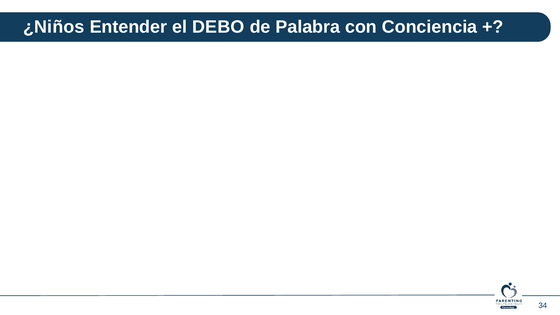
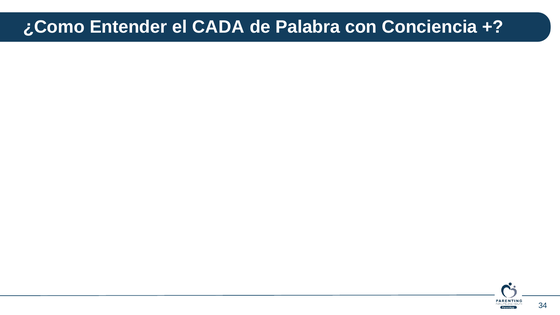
¿Niños: ¿Niños -> ¿Como
DEBO: DEBO -> CADA
